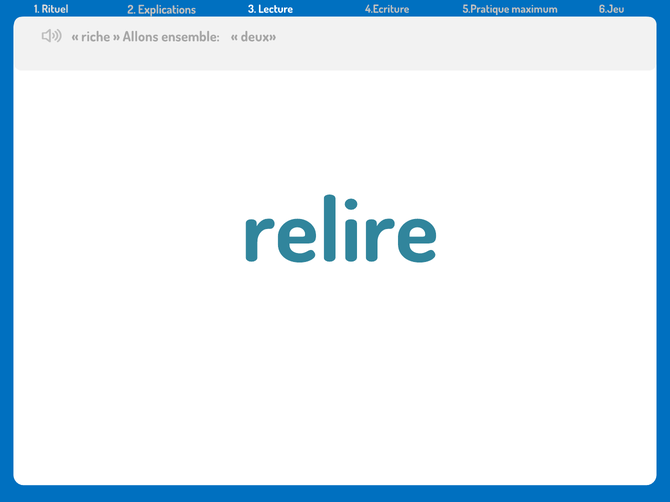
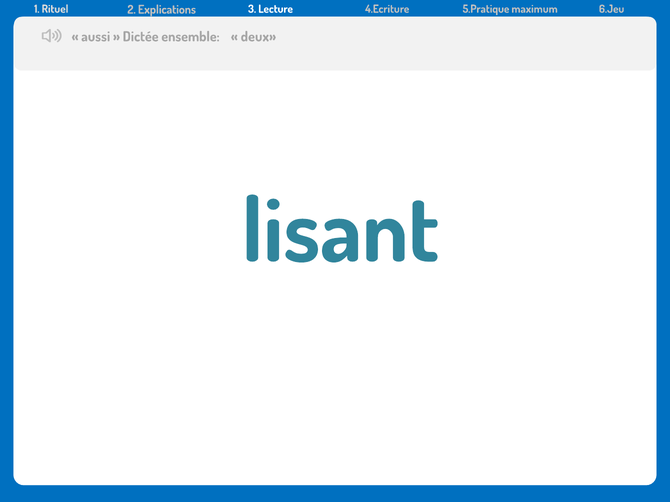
riche: riche -> aussi
Allons: Allons -> Dictée
relire: relire -> lisant
